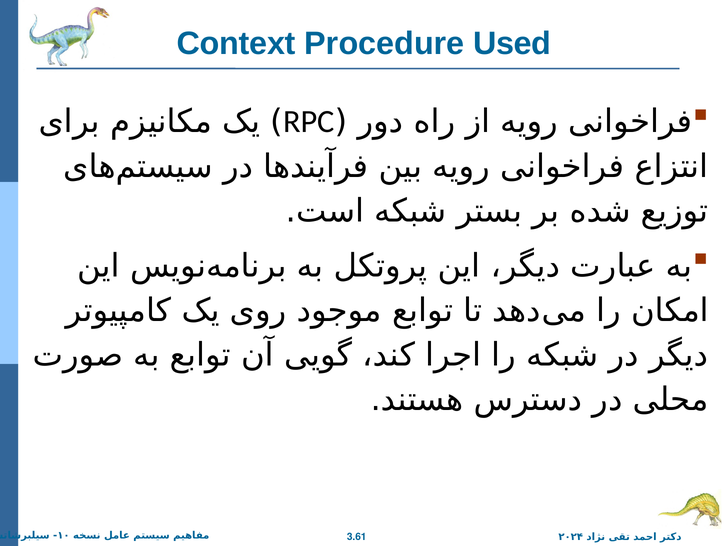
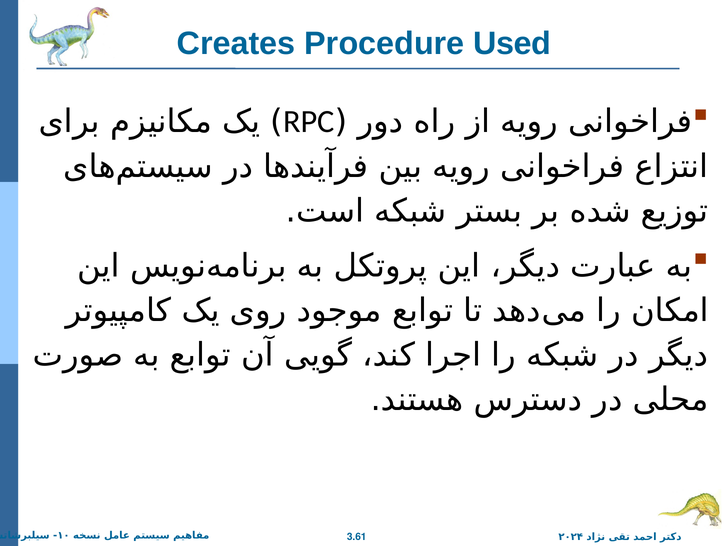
Context: Context -> Creates
